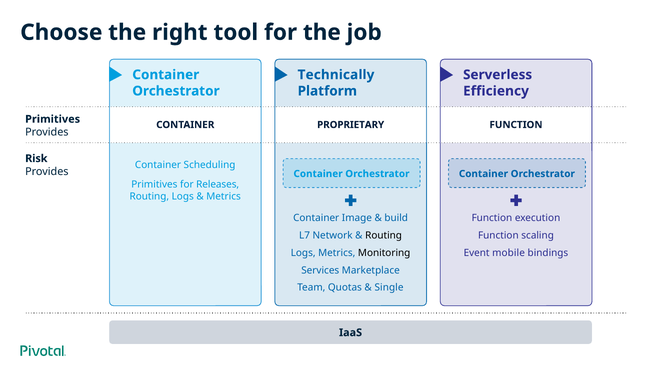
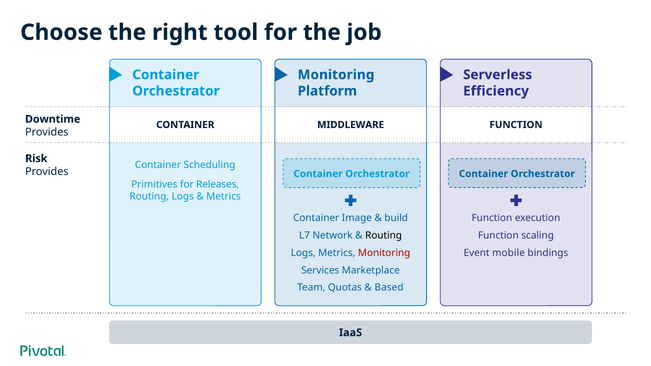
Technically at (336, 75): Technically -> Monitoring
Primitives at (53, 119): Primitives -> Downtime
PROPRIETARY: PROPRIETARY -> MIDDLEWARE
Monitoring at (384, 253) colour: black -> red
Single: Single -> Based
